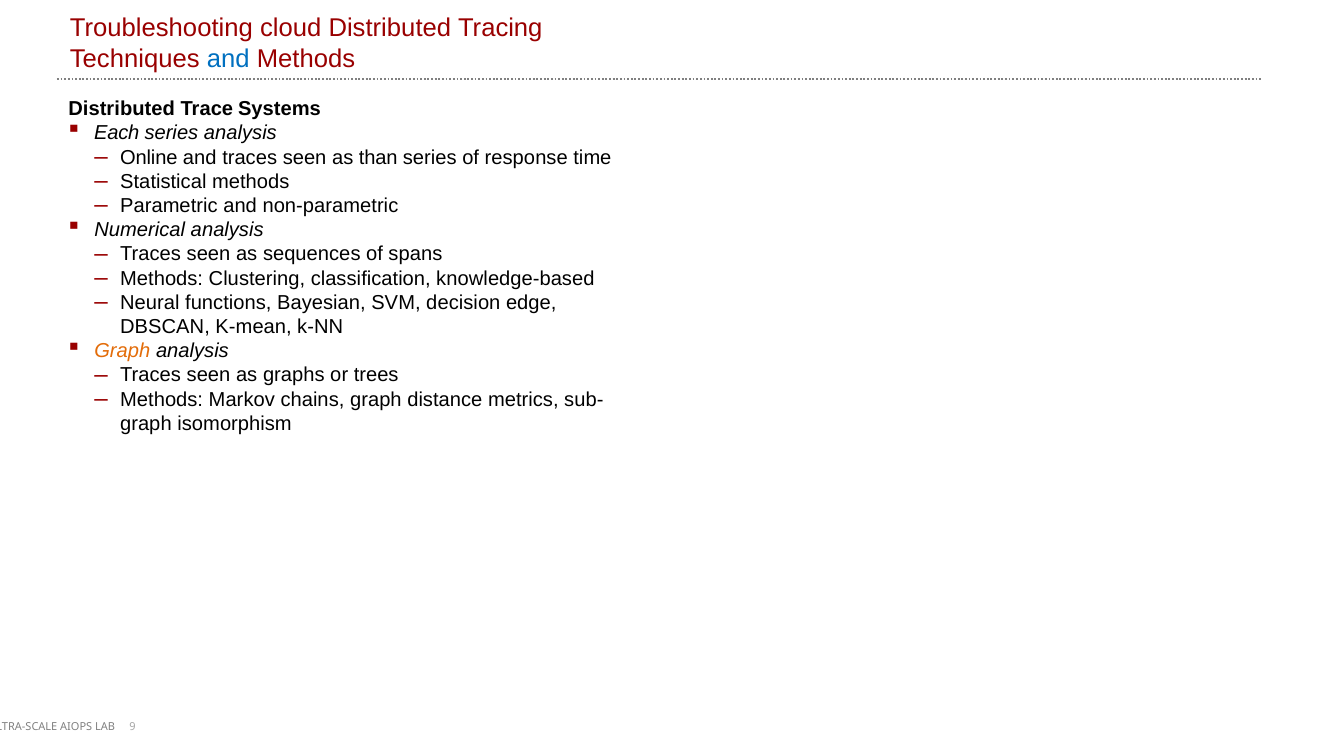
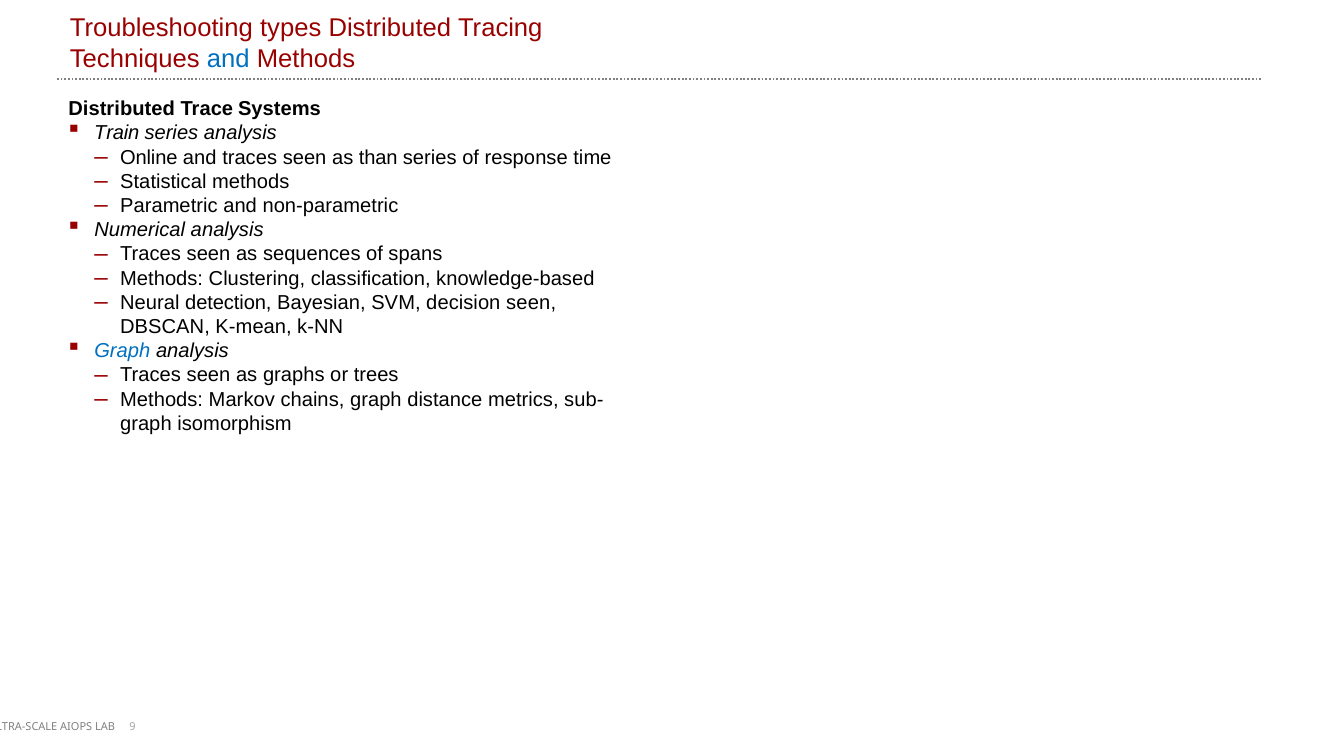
cloud: cloud -> types
Each: Each -> Train
functions: functions -> detection
decision edge: edge -> seen
Graph at (122, 351) colour: orange -> blue
